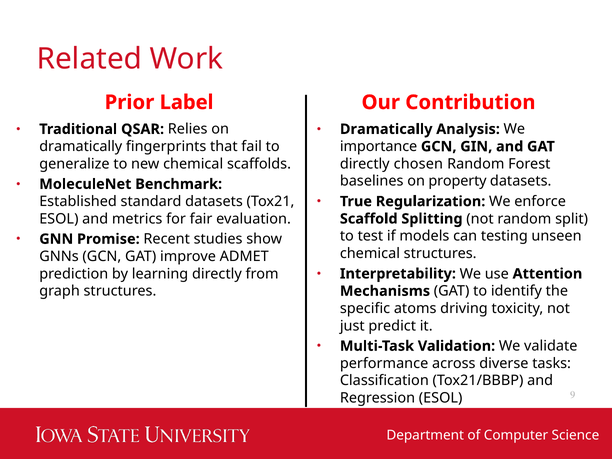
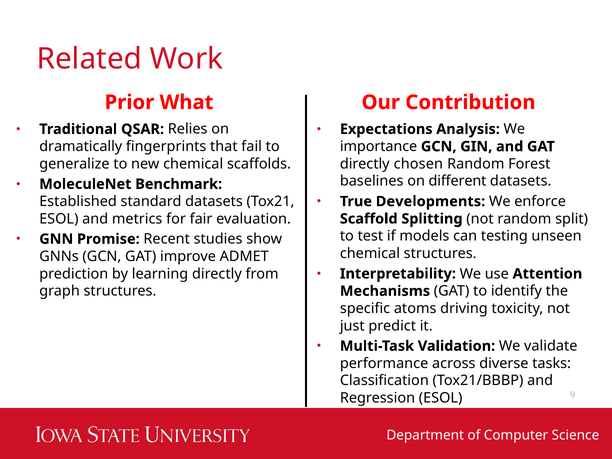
Label: Label -> What
Dramatically at (386, 129): Dramatically -> Expectations
property: property -> different
Regularization: Regularization -> Developments
